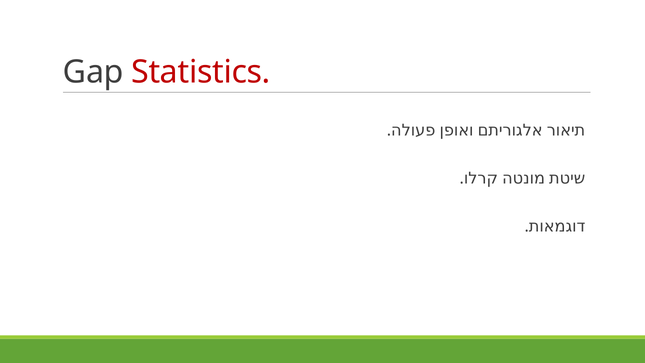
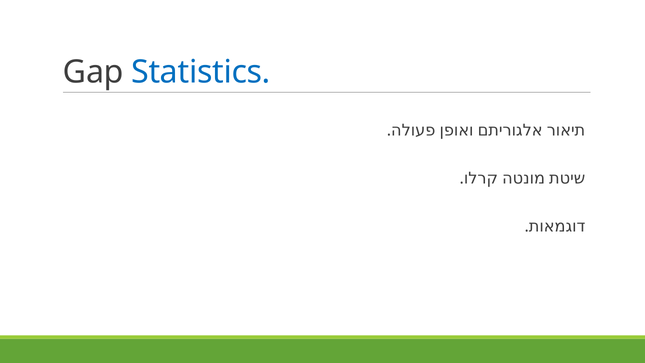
Statistics colour: red -> blue
